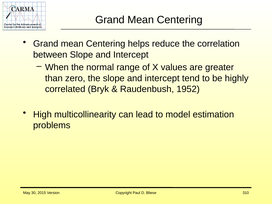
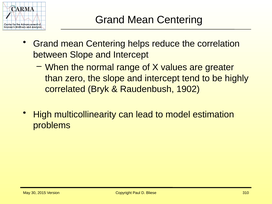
1952: 1952 -> 1902
